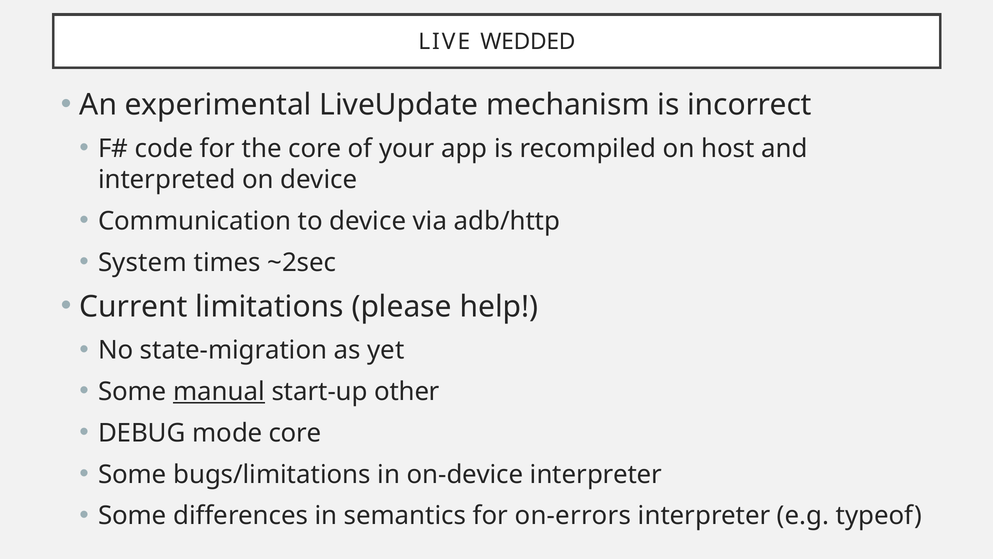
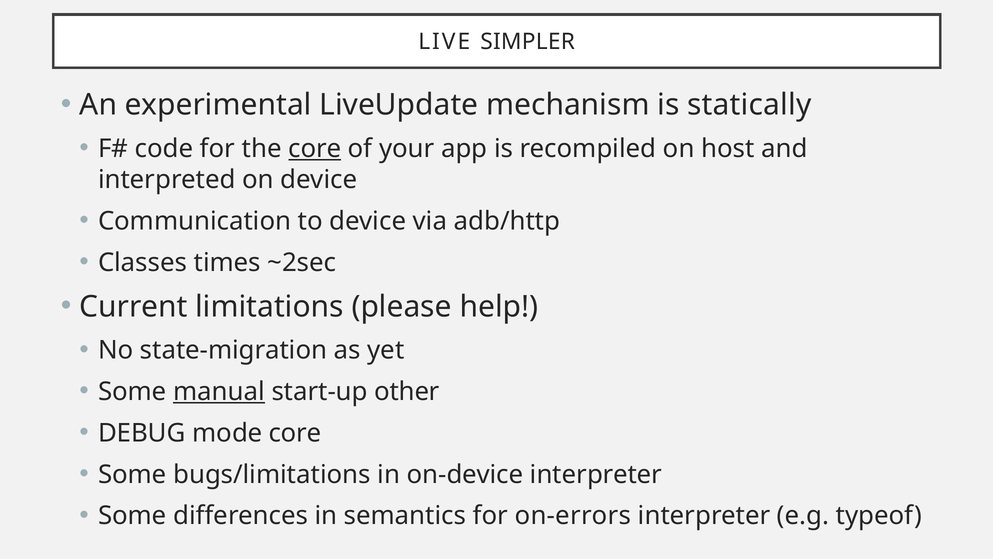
WEDDED: WEDDED -> SIMPLER
incorrect: incorrect -> statically
core at (315, 149) underline: none -> present
System: System -> Classes
